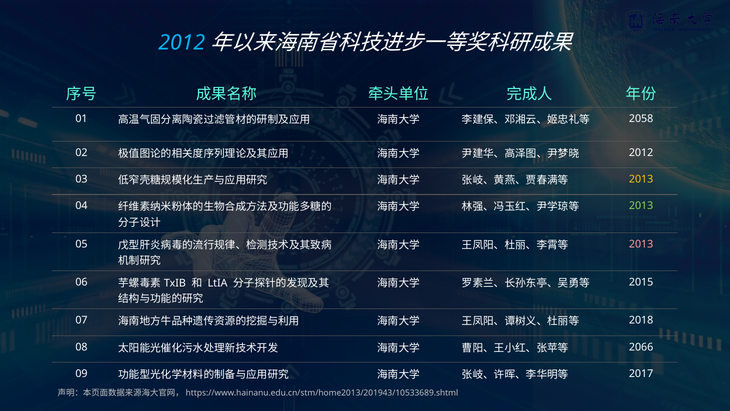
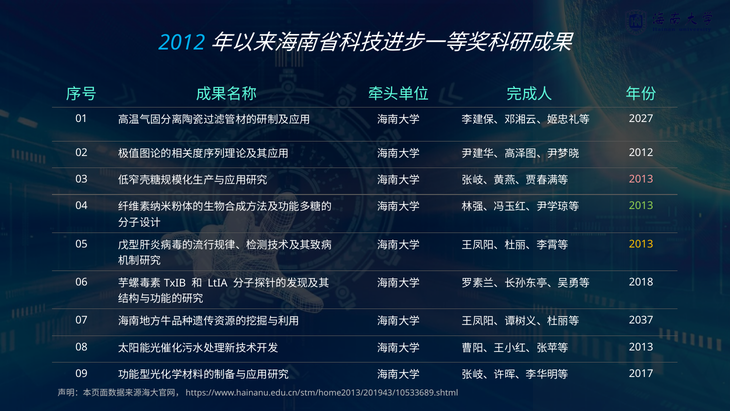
2058: 2058 -> 2027
2013 at (641, 179) colour: yellow -> pink
2013 at (641, 244) colour: pink -> yellow
2015: 2015 -> 2018
2018: 2018 -> 2037
2066 at (641, 347): 2066 -> 2013
